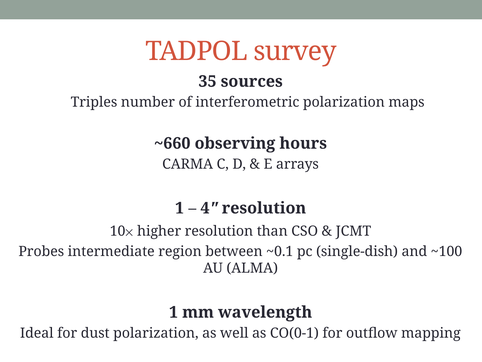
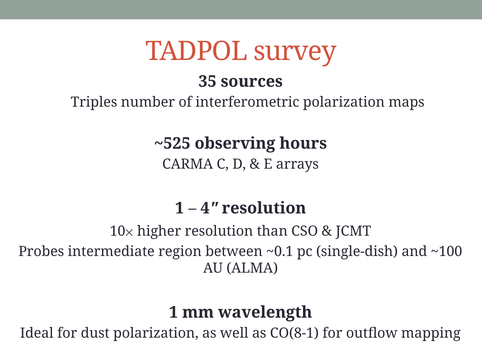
~660: ~660 -> ~525
CO(0-1: CO(0-1 -> CO(8-1
